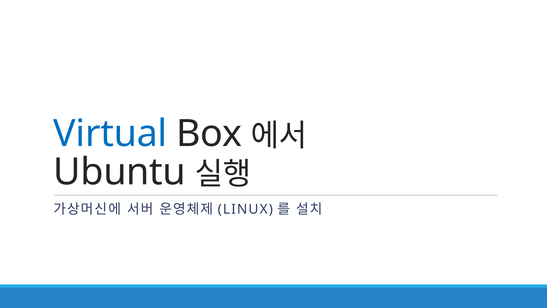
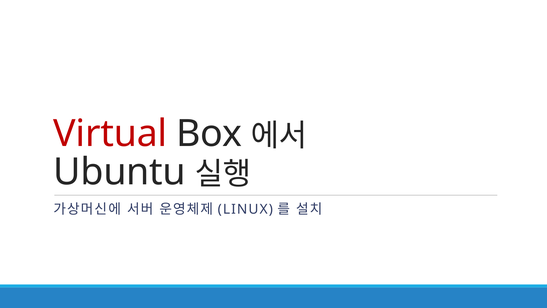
Virtual colour: blue -> red
